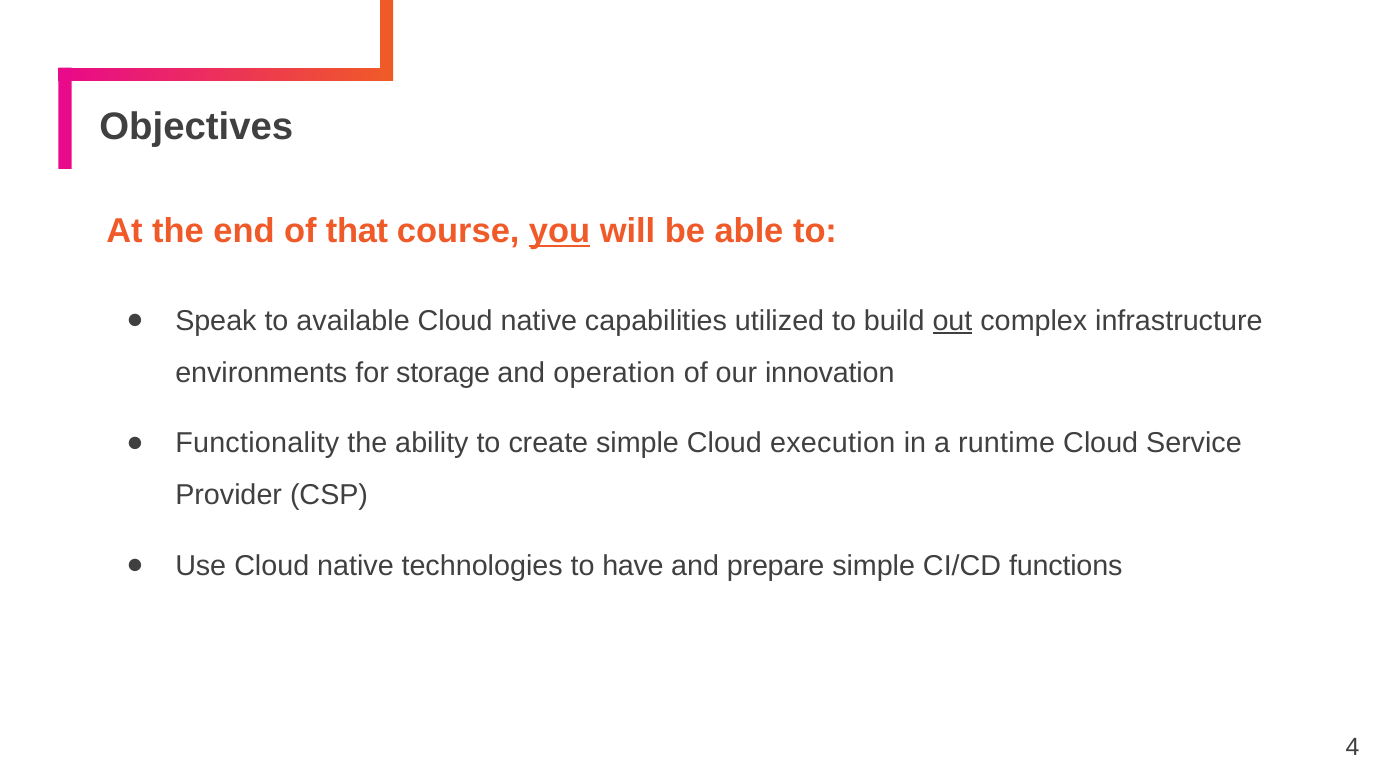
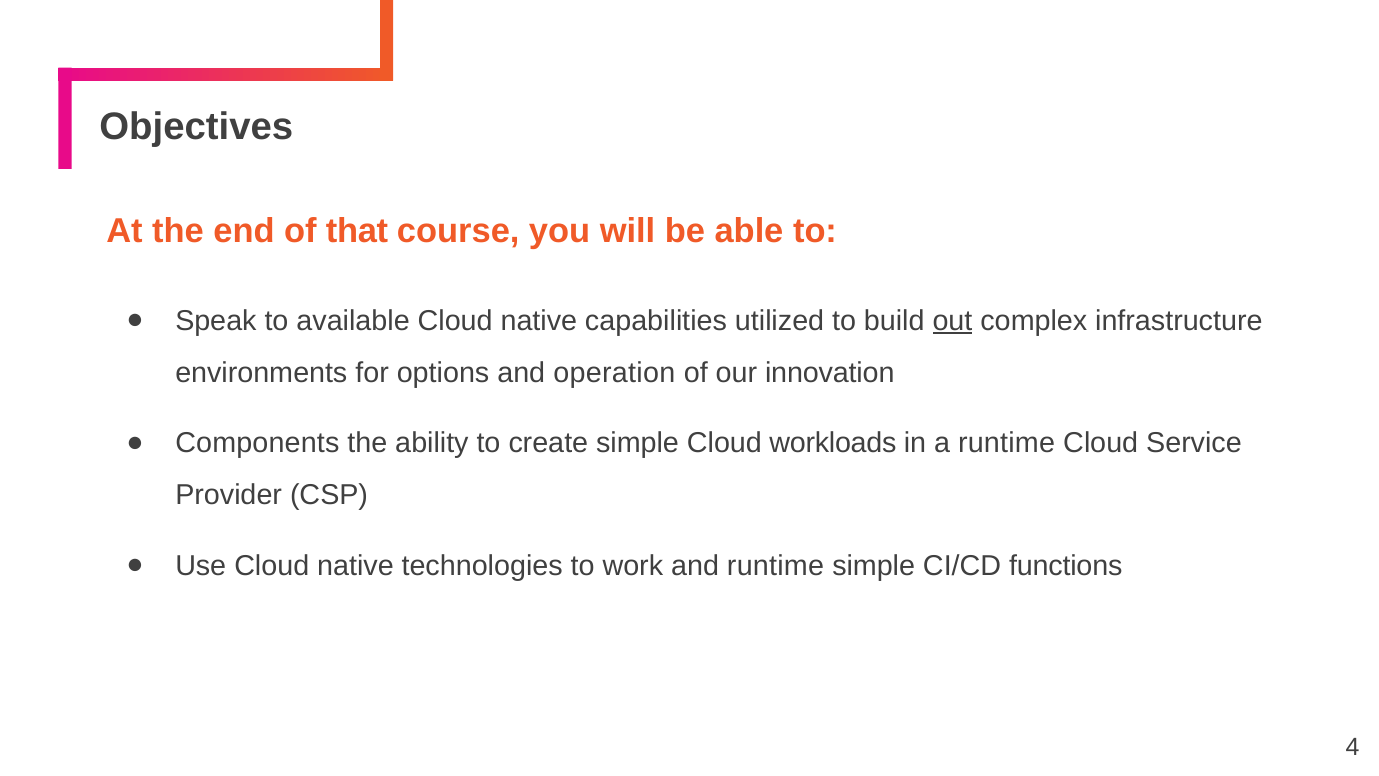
you underline: present -> none
storage: storage -> options
Functionality: Functionality -> Components
execution: execution -> workloads
have: have -> work
and prepare: prepare -> runtime
